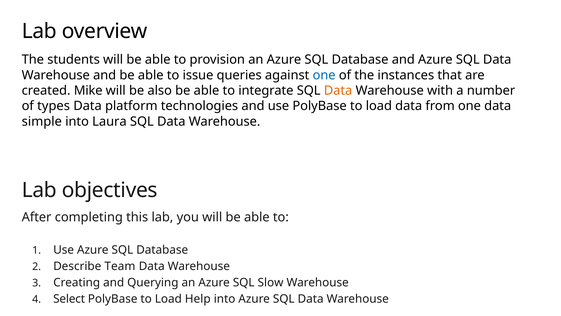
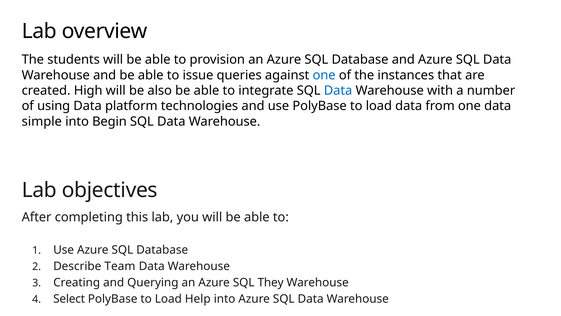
Mike: Mike -> High
Data at (338, 90) colour: orange -> blue
types: types -> using
Laura: Laura -> Begin
Slow: Slow -> They
